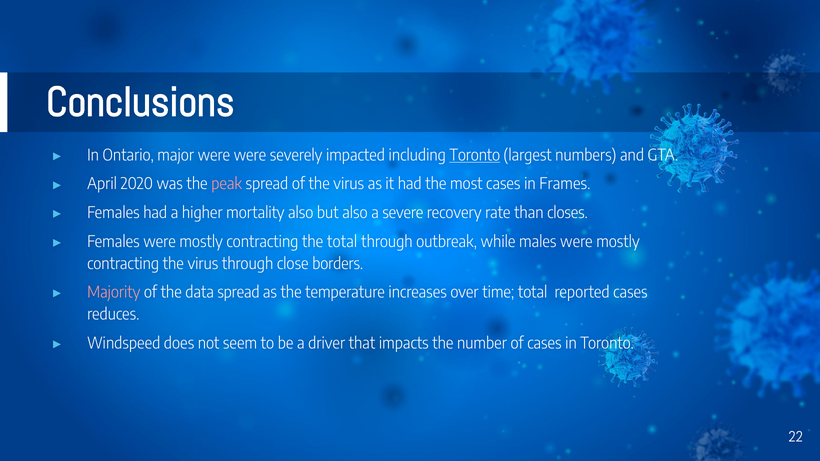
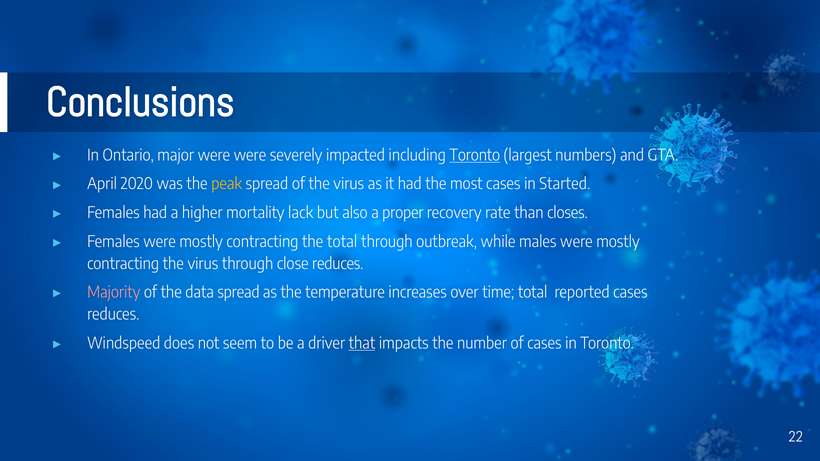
peak colour: pink -> yellow
Frames: Frames -> Started
mortality also: also -> lack
severe: severe -> proper
close borders: borders -> reduces
that underline: none -> present
